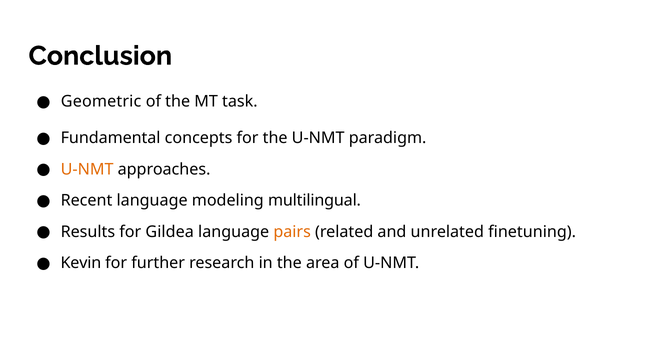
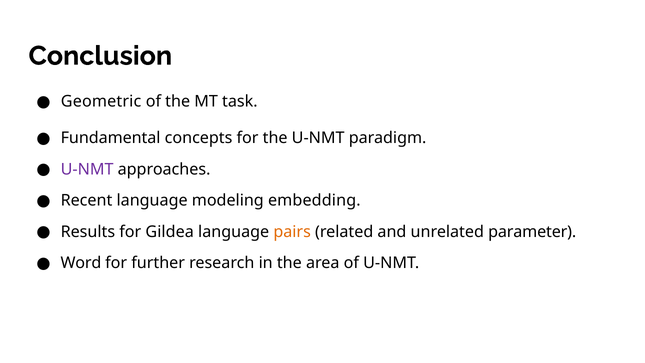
U-NMT at (87, 169) colour: orange -> purple
multilingual: multilingual -> embedding
finetuning: finetuning -> parameter
Kevin: Kevin -> Word
